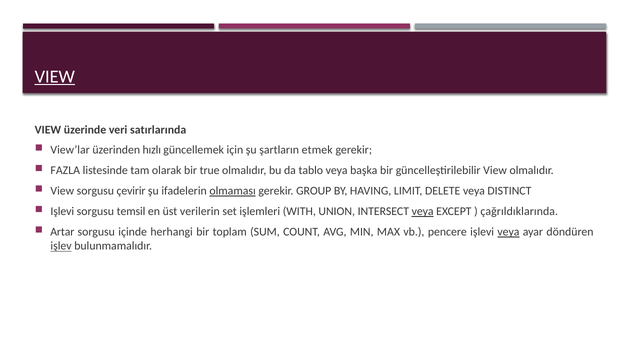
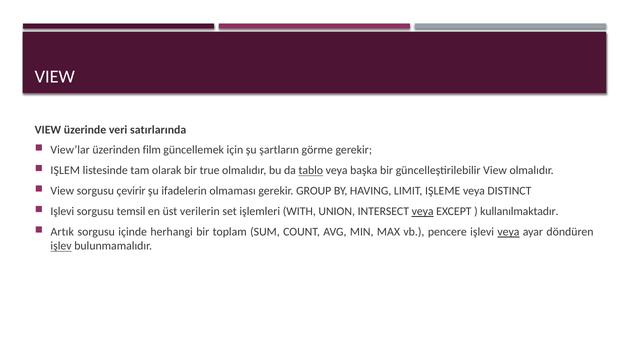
VIEW at (55, 76) underline: present -> none
hızlı: hızlı -> film
etmek: etmek -> görme
FAZLA: FAZLA -> IŞLEM
tablo underline: none -> present
olmaması underline: present -> none
DELETE: DELETE -> IŞLEME
çağrıldıklarında: çağrıldıklarında -> kullanılmaktadır
Artar: Artar -> Artık
